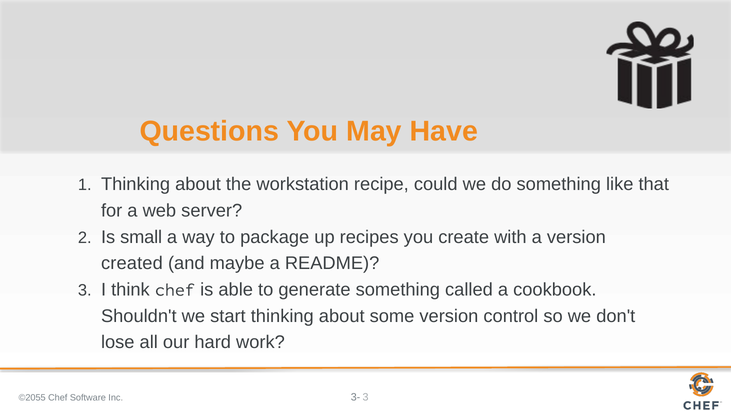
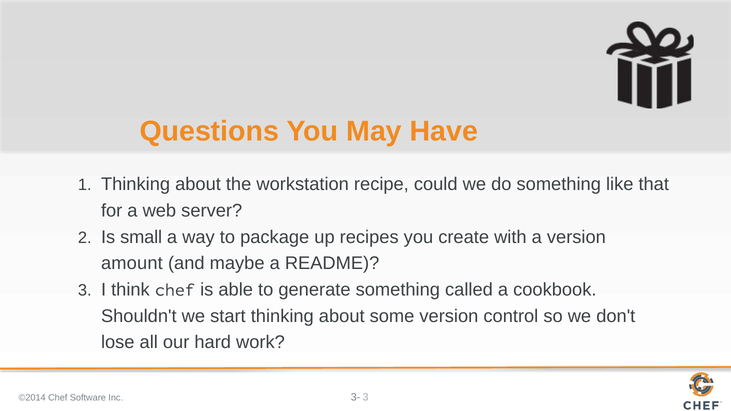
created: created -> amount
©2055: ©2055 -> ©2014
